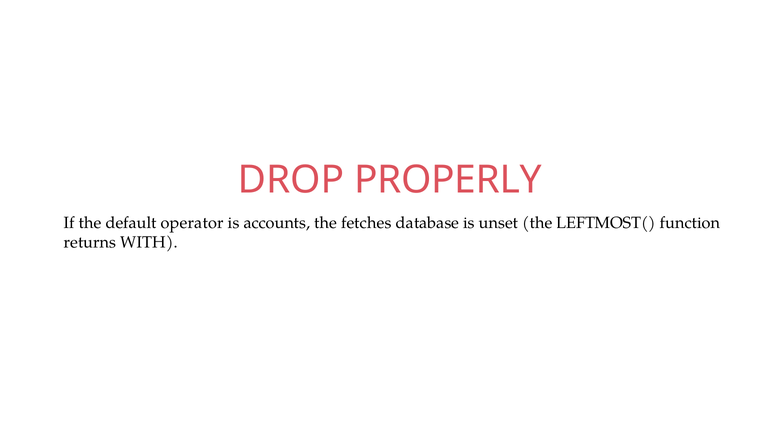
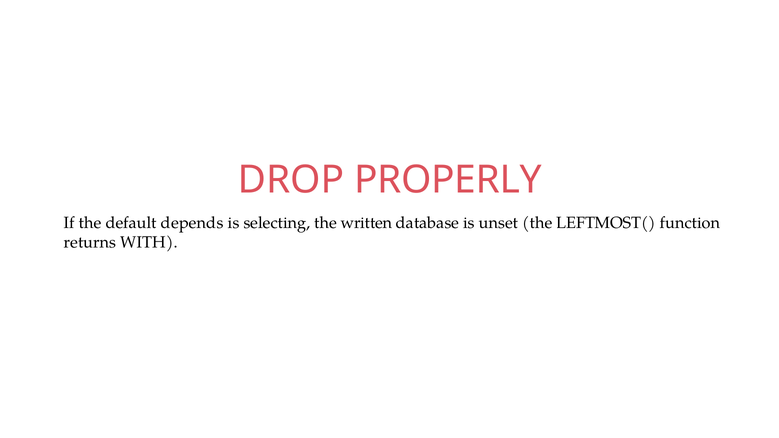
operator: operator -> depends
accounts: accounts -> selecting
fetches: fetches -> written
